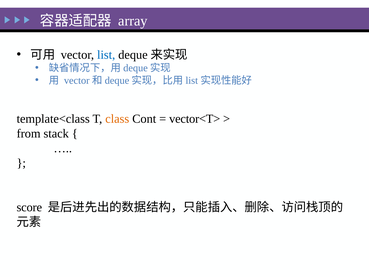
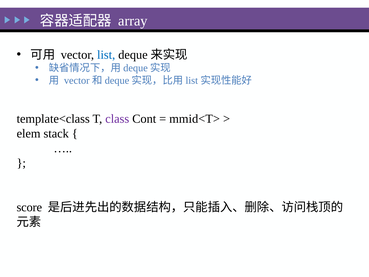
class colour: orange -> purple
vector<T>: vector<T> -> mmid<T>
from: from -> elem
